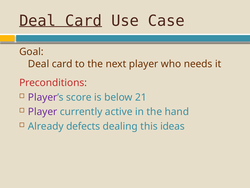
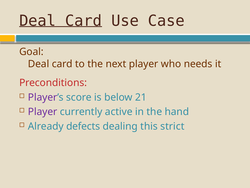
ideas: ideas -> strict
